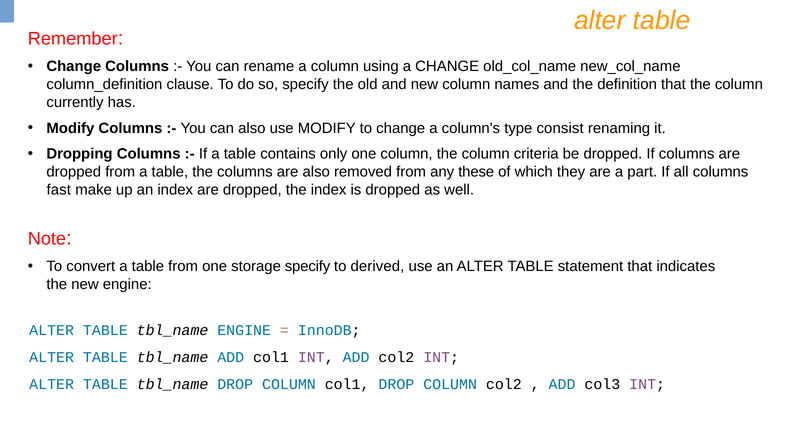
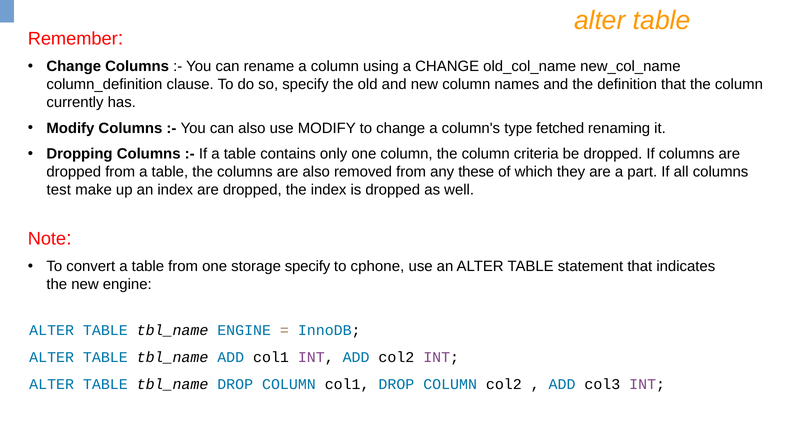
consist: consist -> fetched
fast: fast -> test
derived: derived -> cphone
